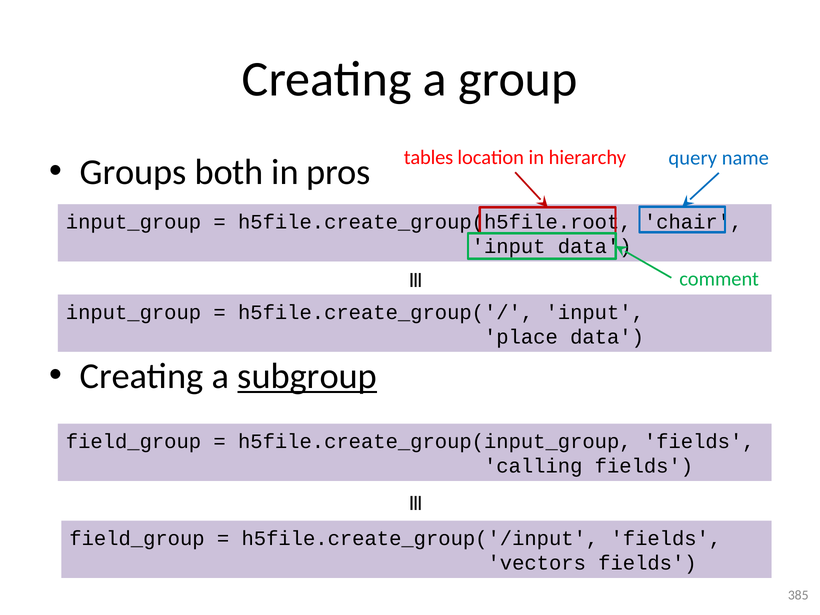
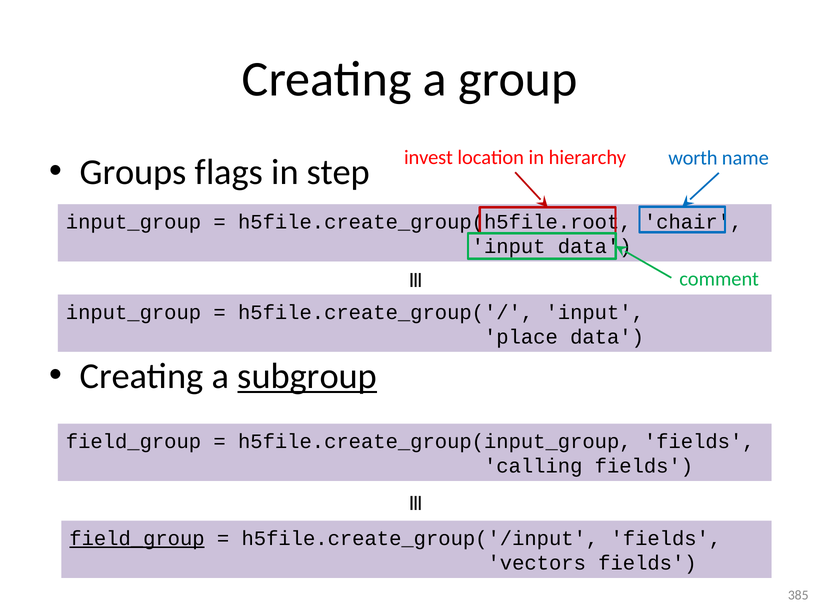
tables: tables -> invest
query: query -> worth
both: both -> flags
pros: pros -> step
field_group at (137, 539) underline: none -> present
